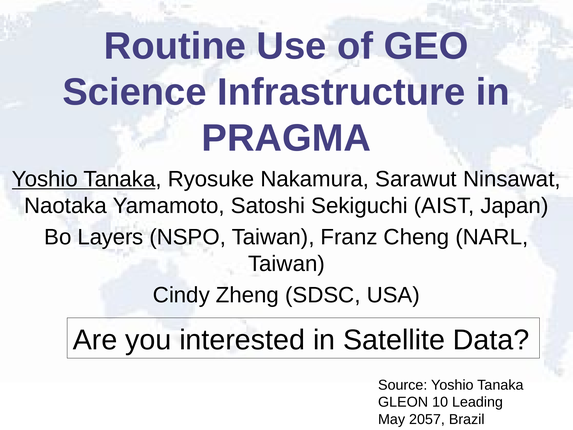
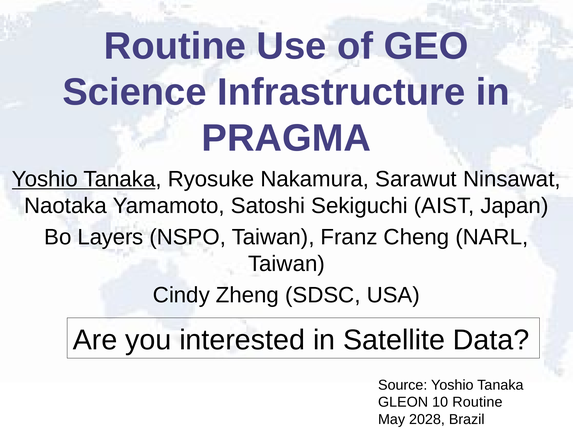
10 Leading: Leading -> Routine
2057: 2057 -> 2028
